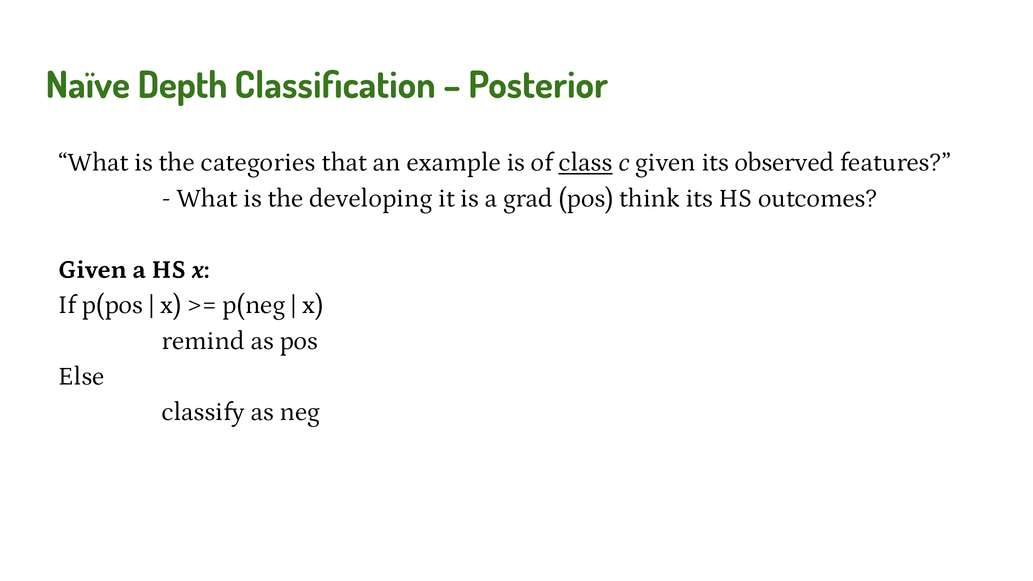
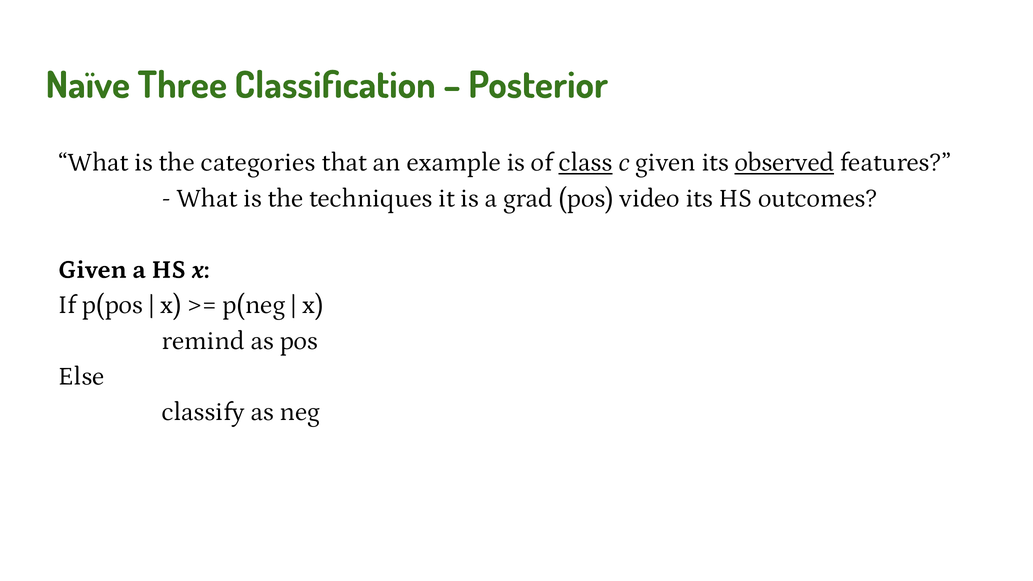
Depth: Depth -> Three
observed underline: none -> present
developing: developing -> techniques
think: think -> video
